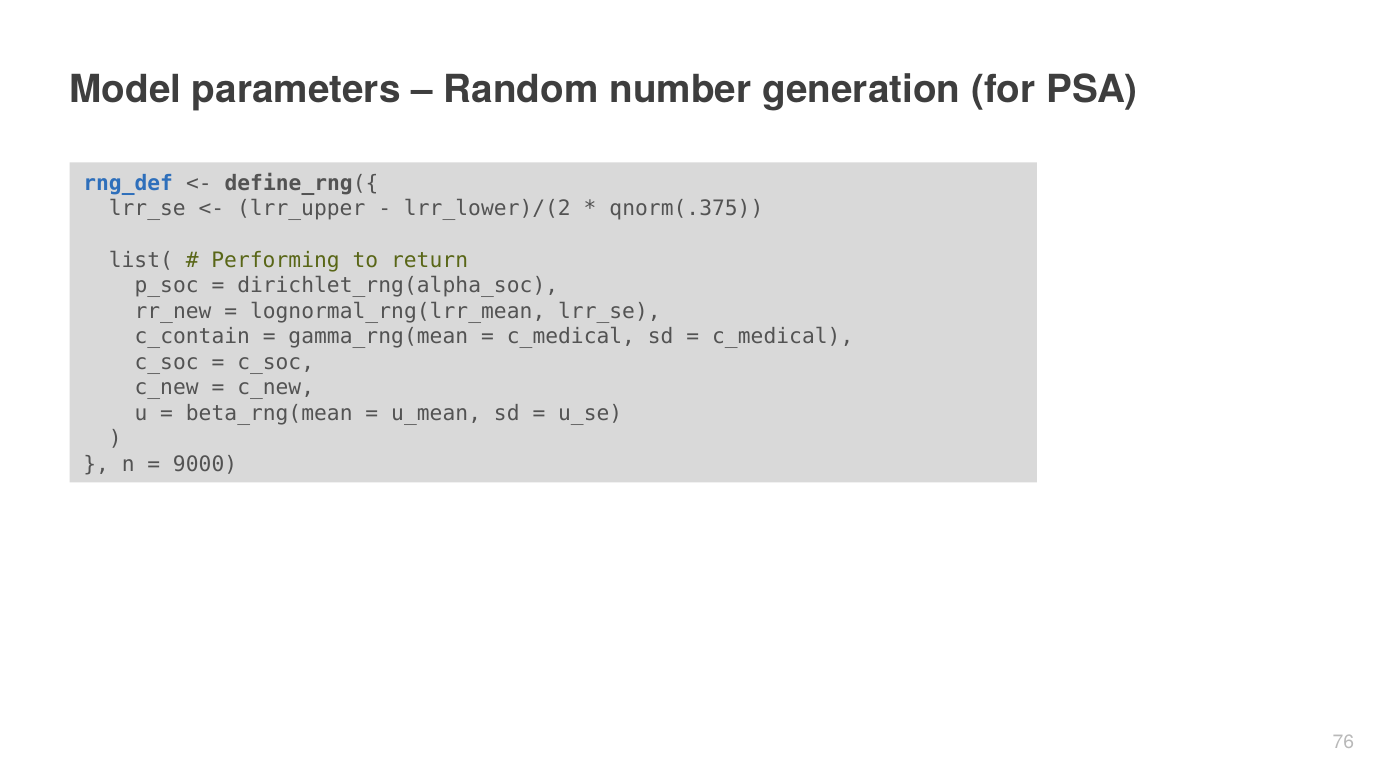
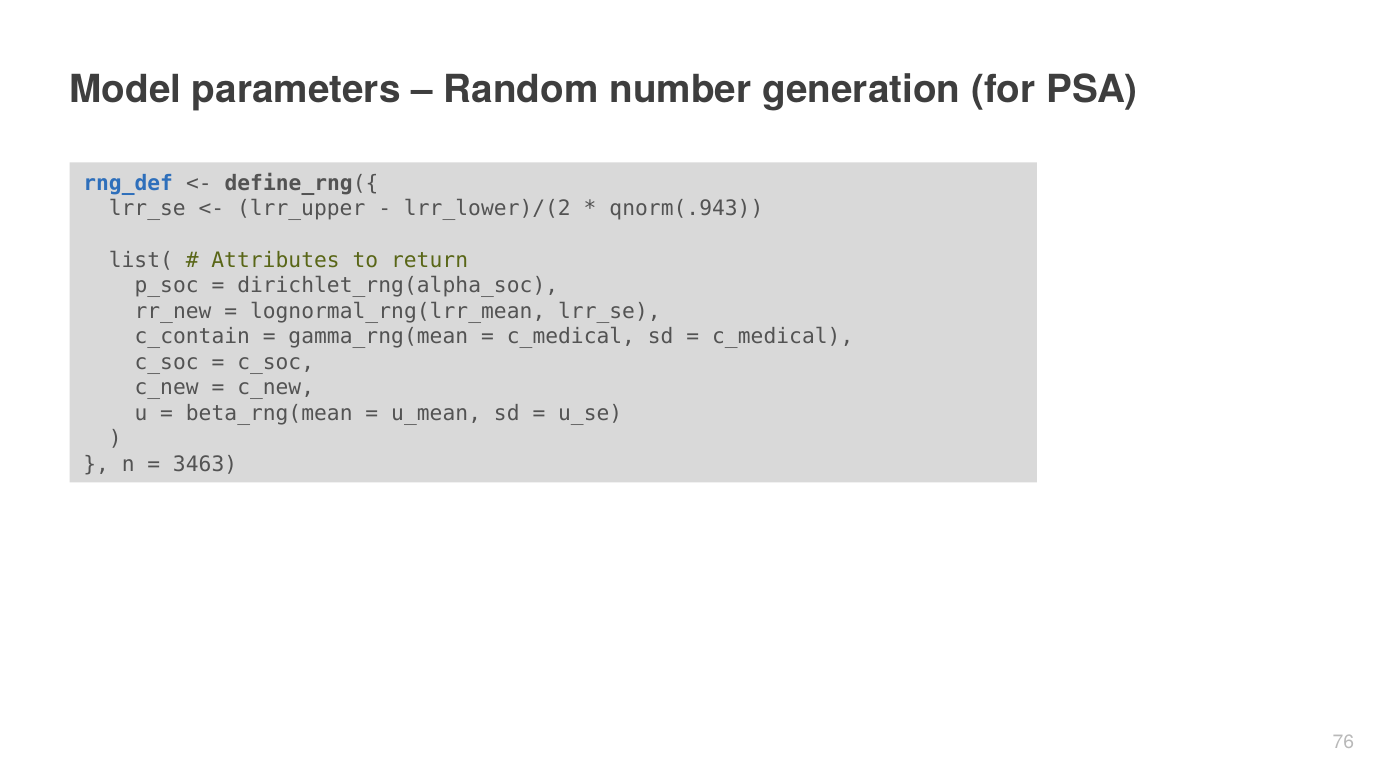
qnorm(.375: qnorm(.375 -> qnorm(.943
Performing: Performing -> Attributes
9000: 9000 -> 3463
